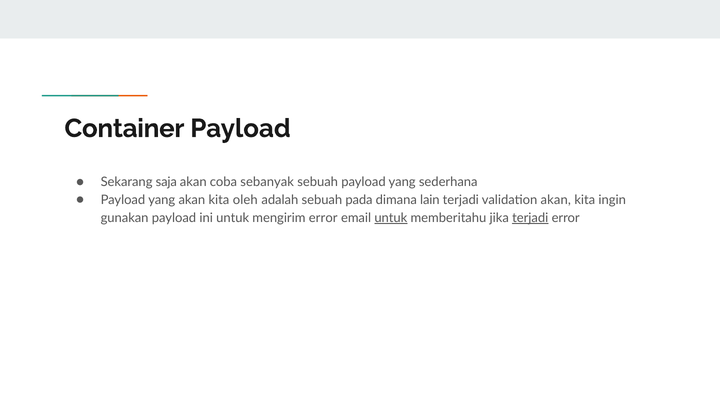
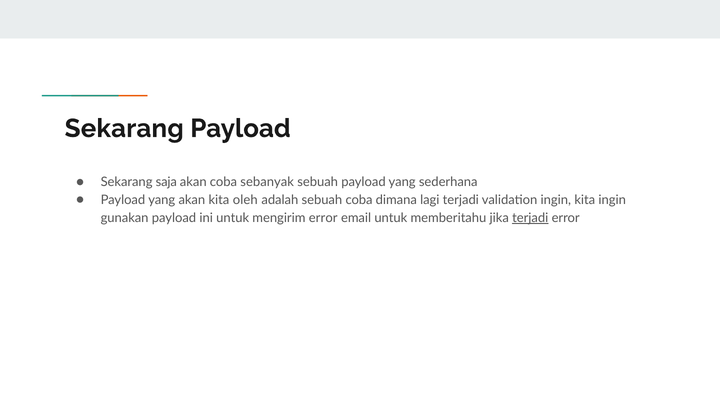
Container at (124, 128): Container -> Sekarang
sebuah pada: pada -> coba
lain: lain -> lagi
validation akan: akan -> ingin
untuk at (391, 218) underline: present -> none
